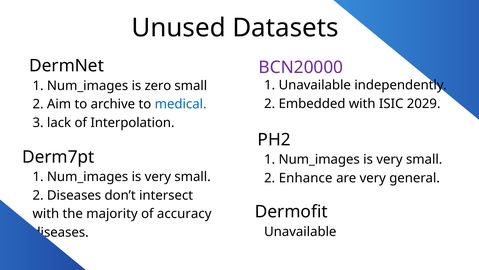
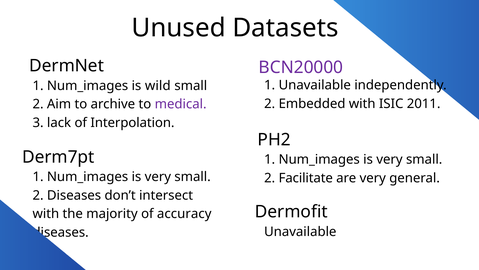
zero: zero -> wild
2029: 2029 -> 2011
medical colour: blue -> purple
Enhance: Enhance -> Facilitate
